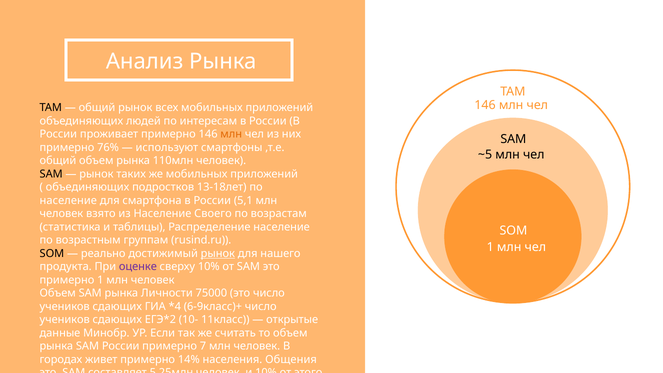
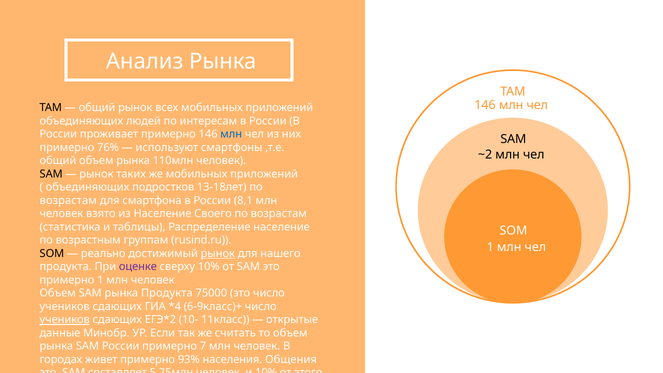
млн at (231, 134) colour: orange -> blue
~5: ~5 -> ~2
население at (68, 200): население -> возрастам
5,1: 5,1 -> 8,1
рынка Личности: Личности -> Продукта
учеников at (65, 320) underline: none -> present
14%: 14% -> 93%
